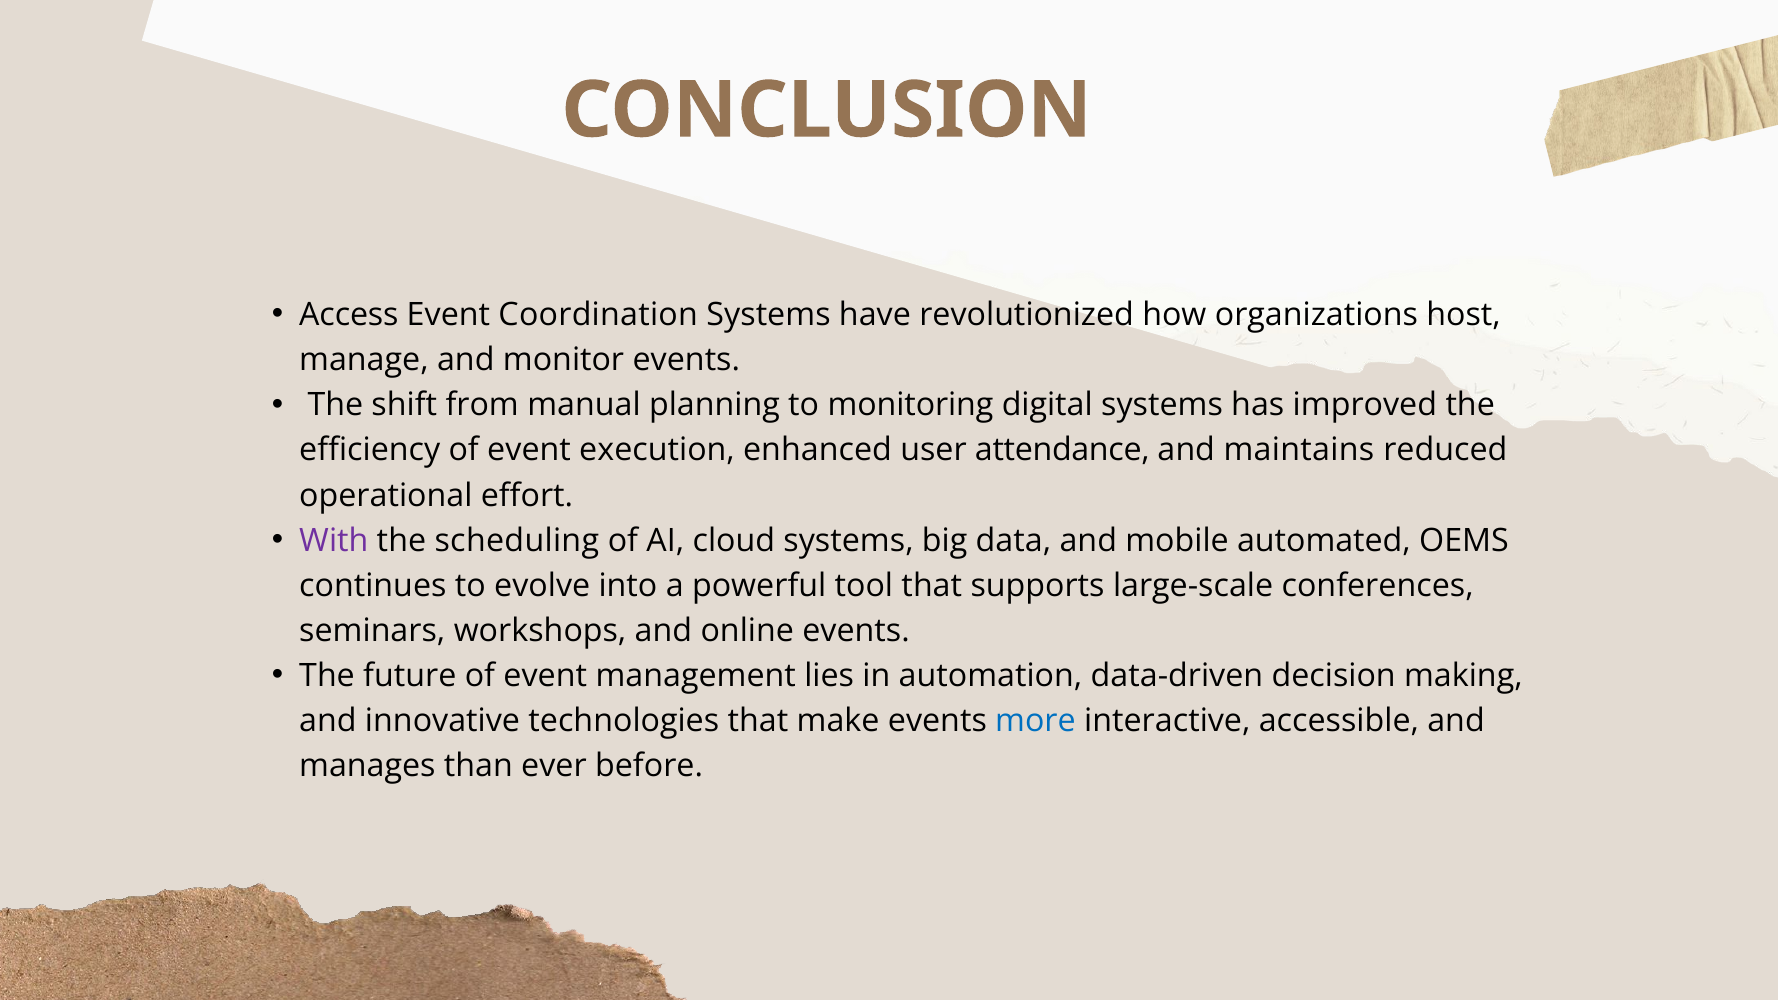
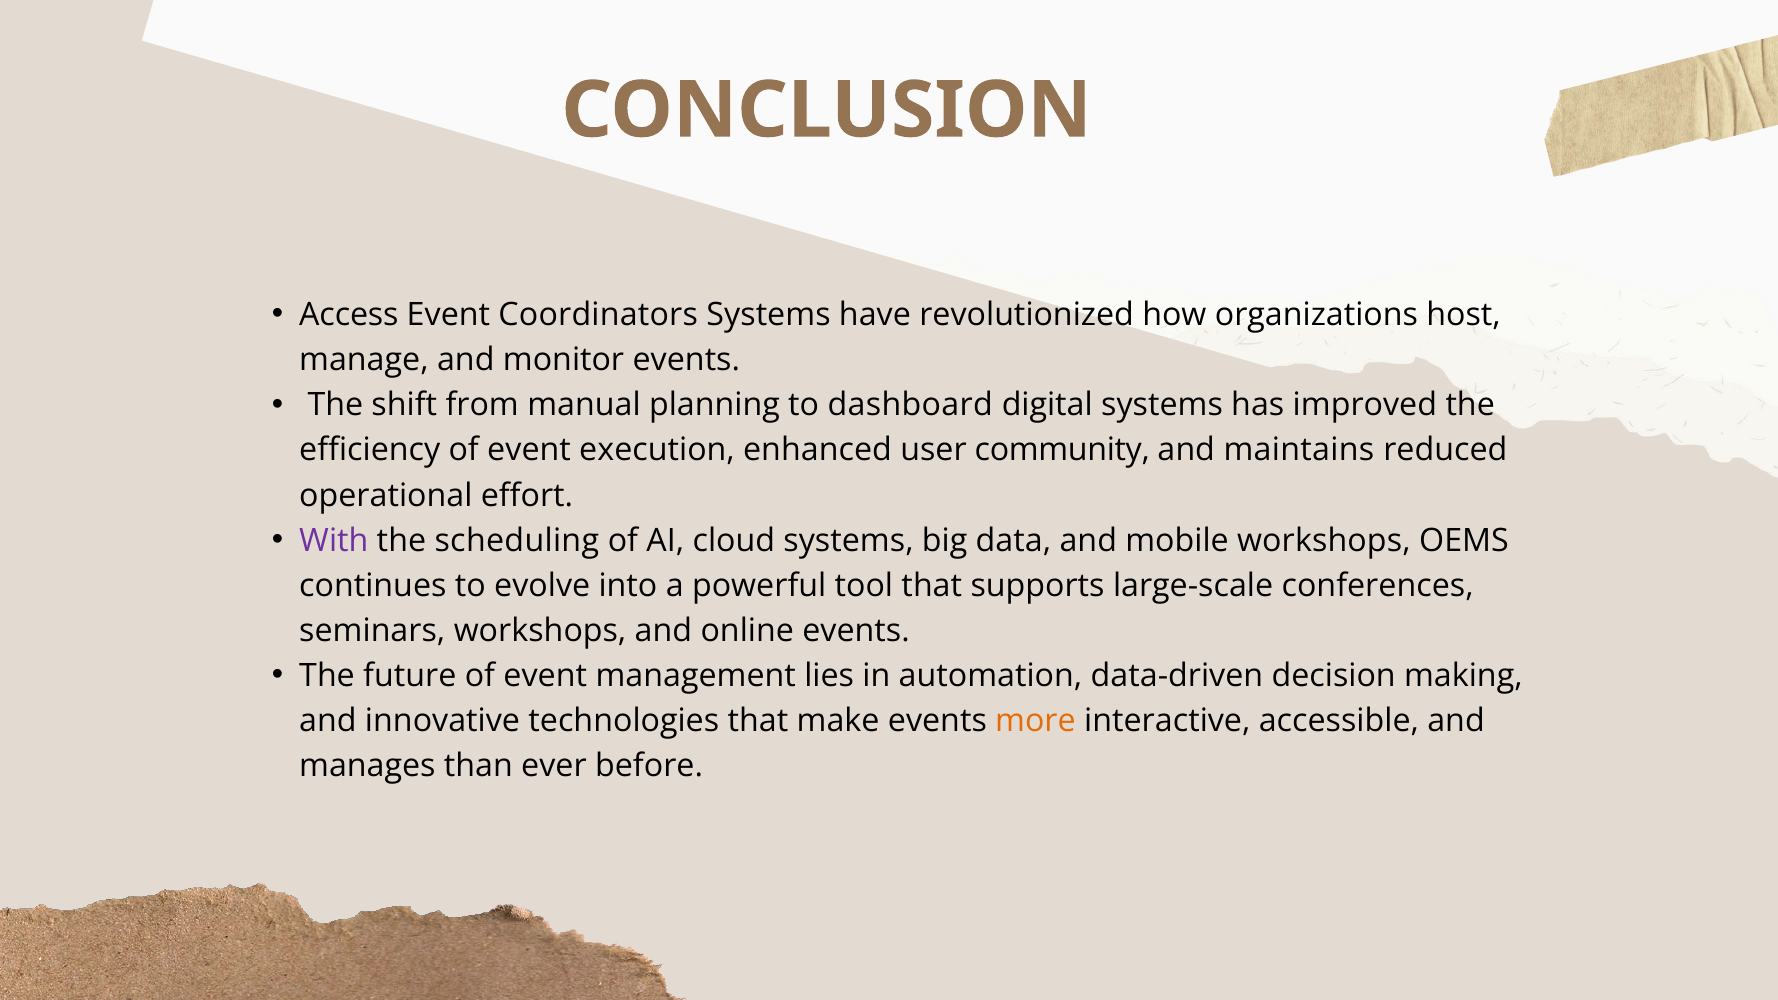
Coordination: Coordination -> Coordinators
monitoring: monitoring -> dashboard
attendance: attendance -> community
mobile automated: automated -> workshops
more colour: blue -> orange
